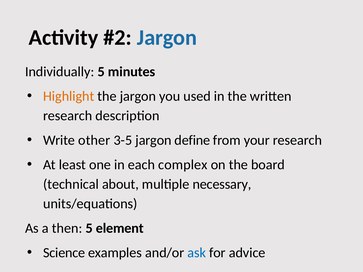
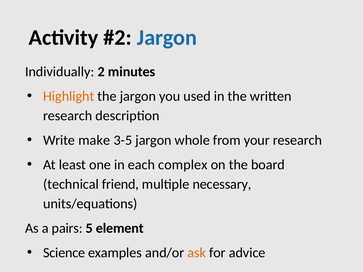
Individually 5: 5 -> 2
other: other -> make
define: define -> whole
about: about -> friend
then: then -> pairs
ask colour: blue -> orange
